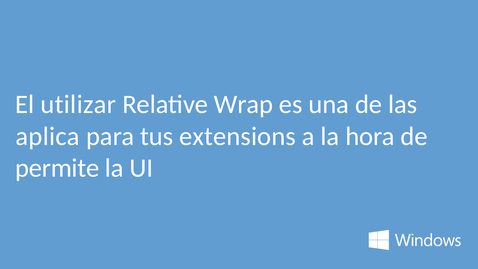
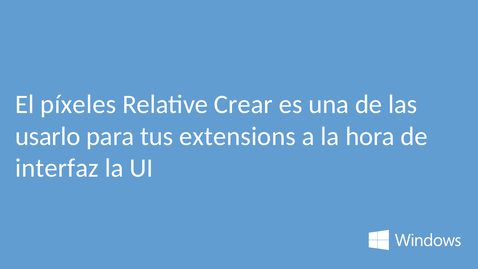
utilizar: utilizar -> píxeles
Wrap: Wrap -> Crear
aplica: aplica -> usarlo
permite: permite -> interfaz
